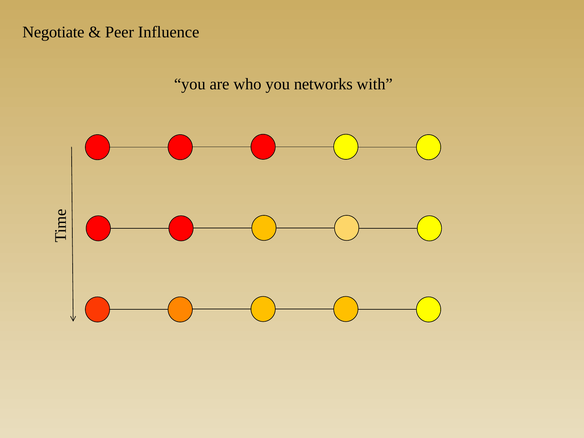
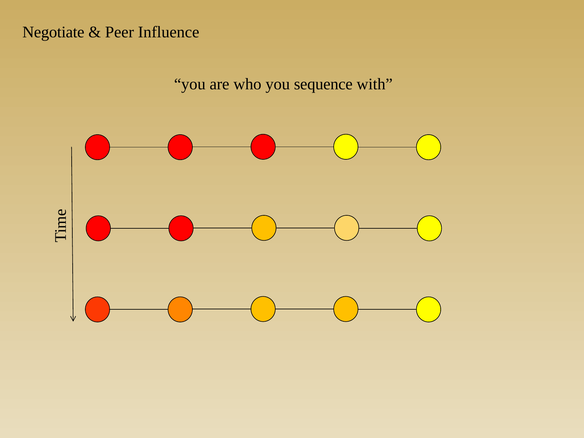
networks: networks -> sequence
